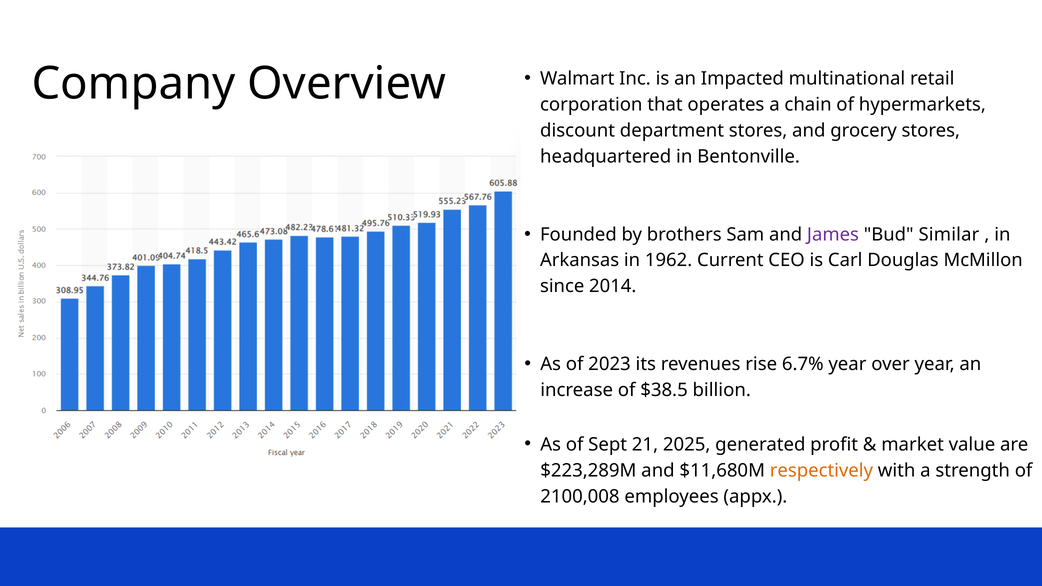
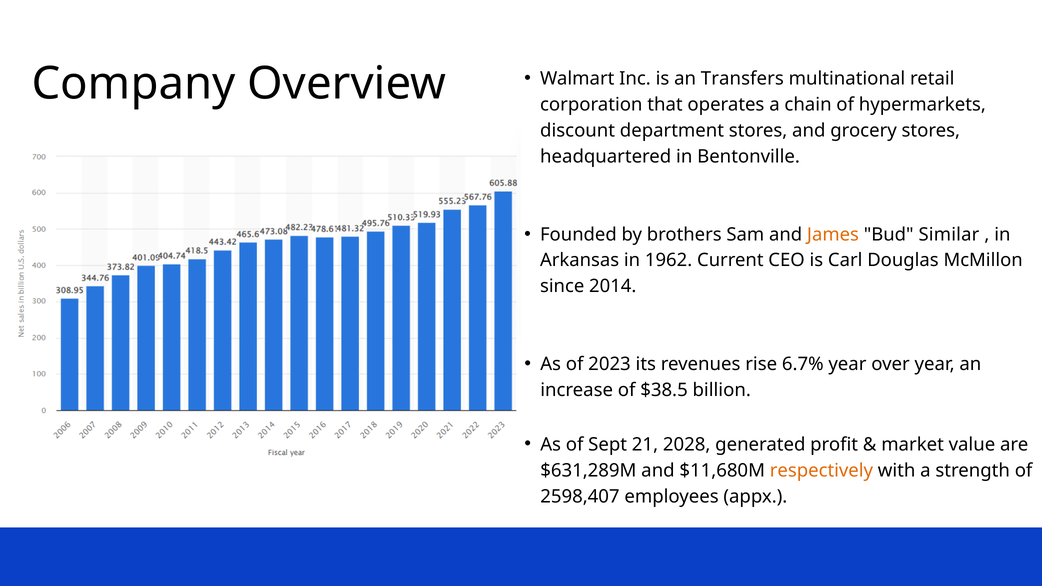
Impacted: Impacted -> Transfers
James colour: purple -> orange
2025: 2025 -> 2028
$223,289M: $223,289M -> $631,289M
2100,008: 2100,008 -> 2598,407
